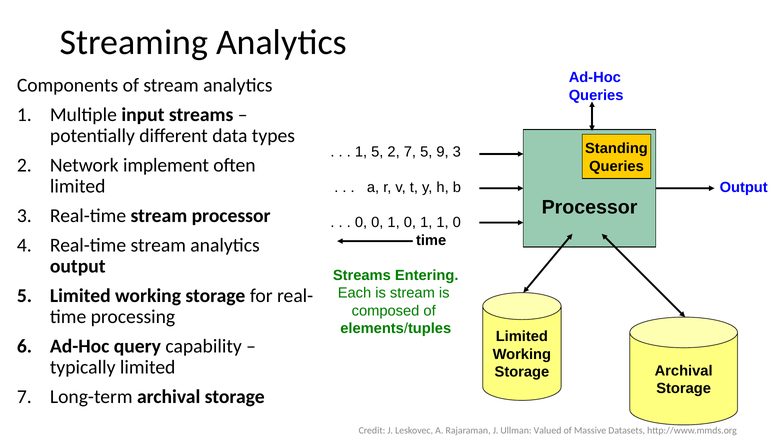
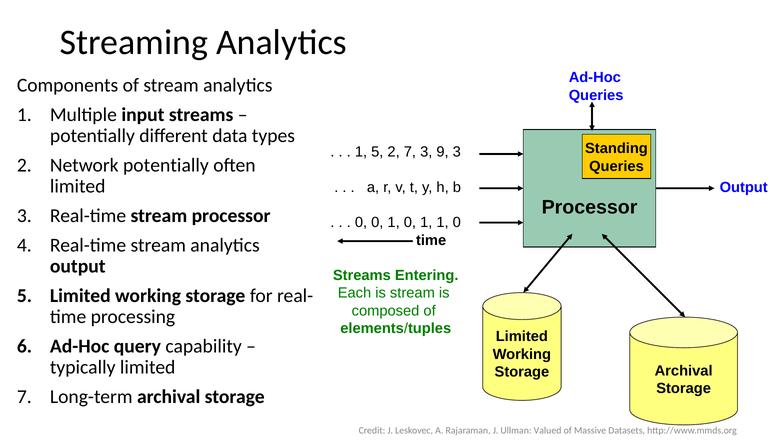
7 5: 5 -> 3
Network implement: implement -> potentially
